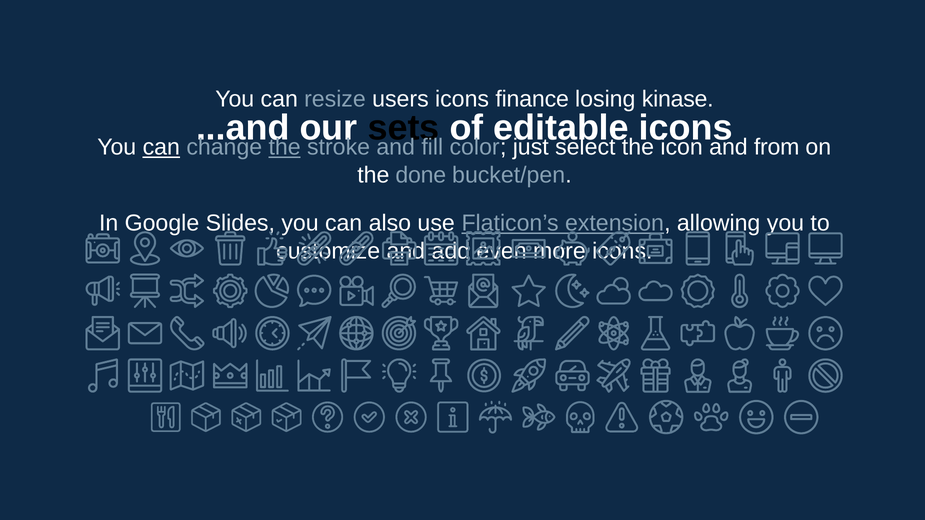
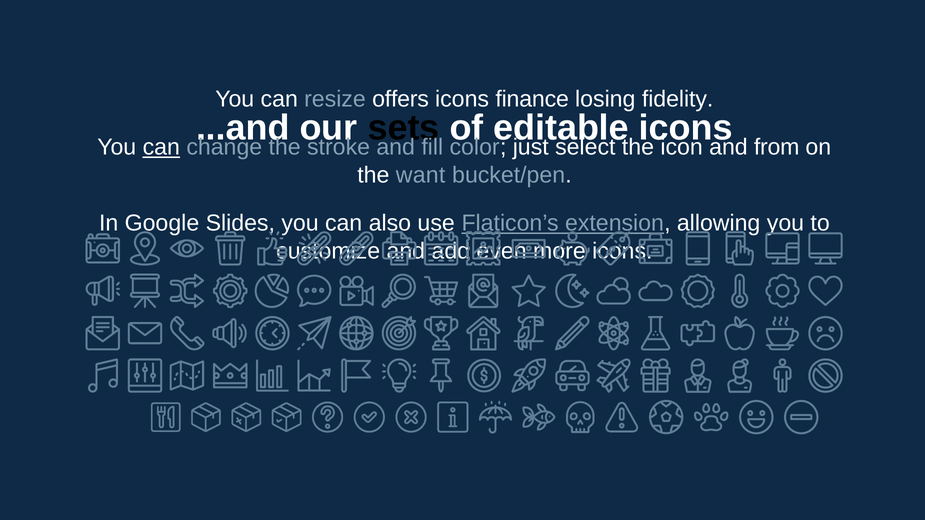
users: users -> offers
kinase: kinase -> fidelity
the at (285, 147) underline: present -> none
done: done -> want
